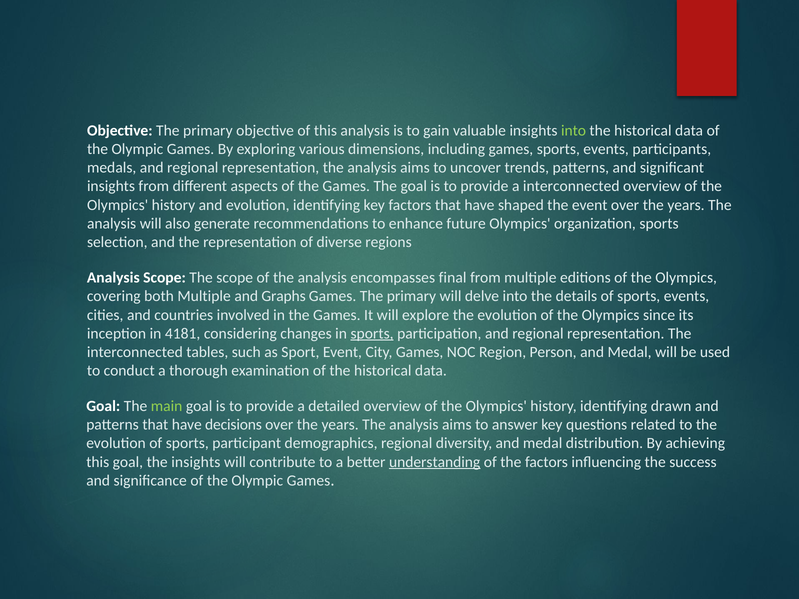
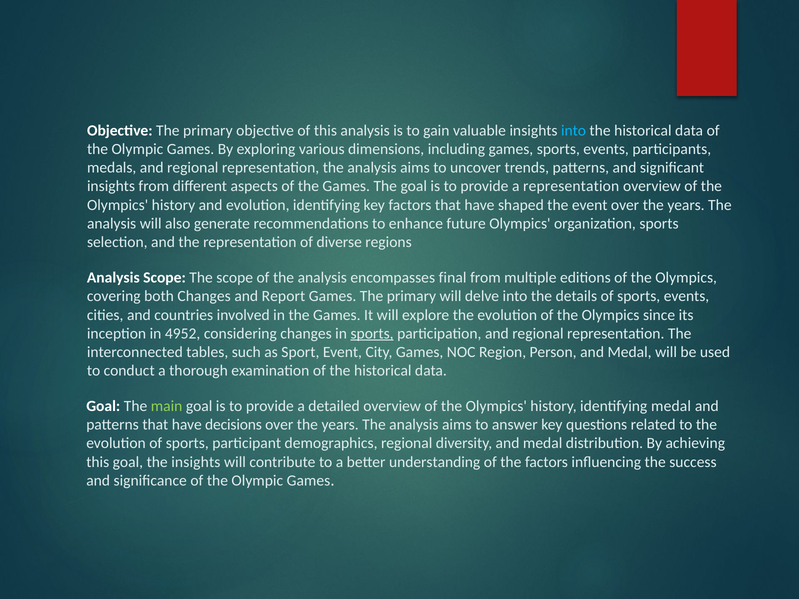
into at (574, 130) colour: light green -> light blue
a interconnected: interconnected -> representation
both Multiple: Multiple -> Changes
Graphs: Graphs -> Report
4181: 4181 -> 4952
identifying drawn: drawn -> medal
understanding underline: present -> none
